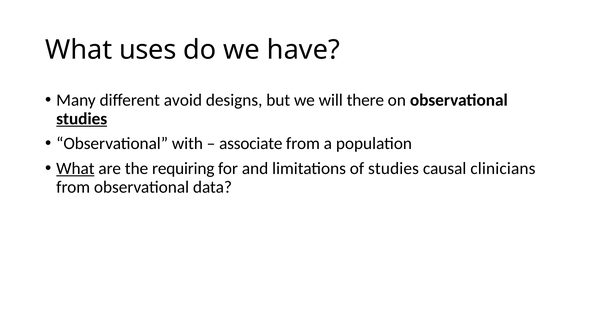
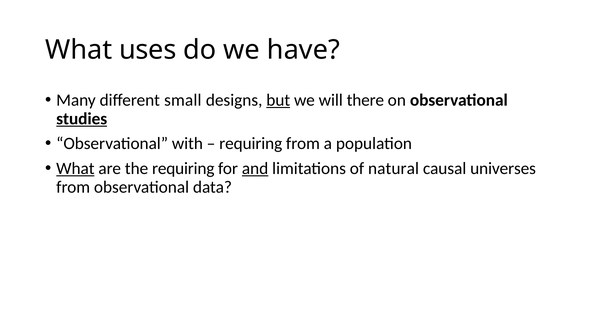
avoid: avoid -> small
but underline: none -> present
associate at (251, 144): associate -> requiring
and underline: none -> present
of studies: studies -> natural
clinicians: clinicians -> universes
